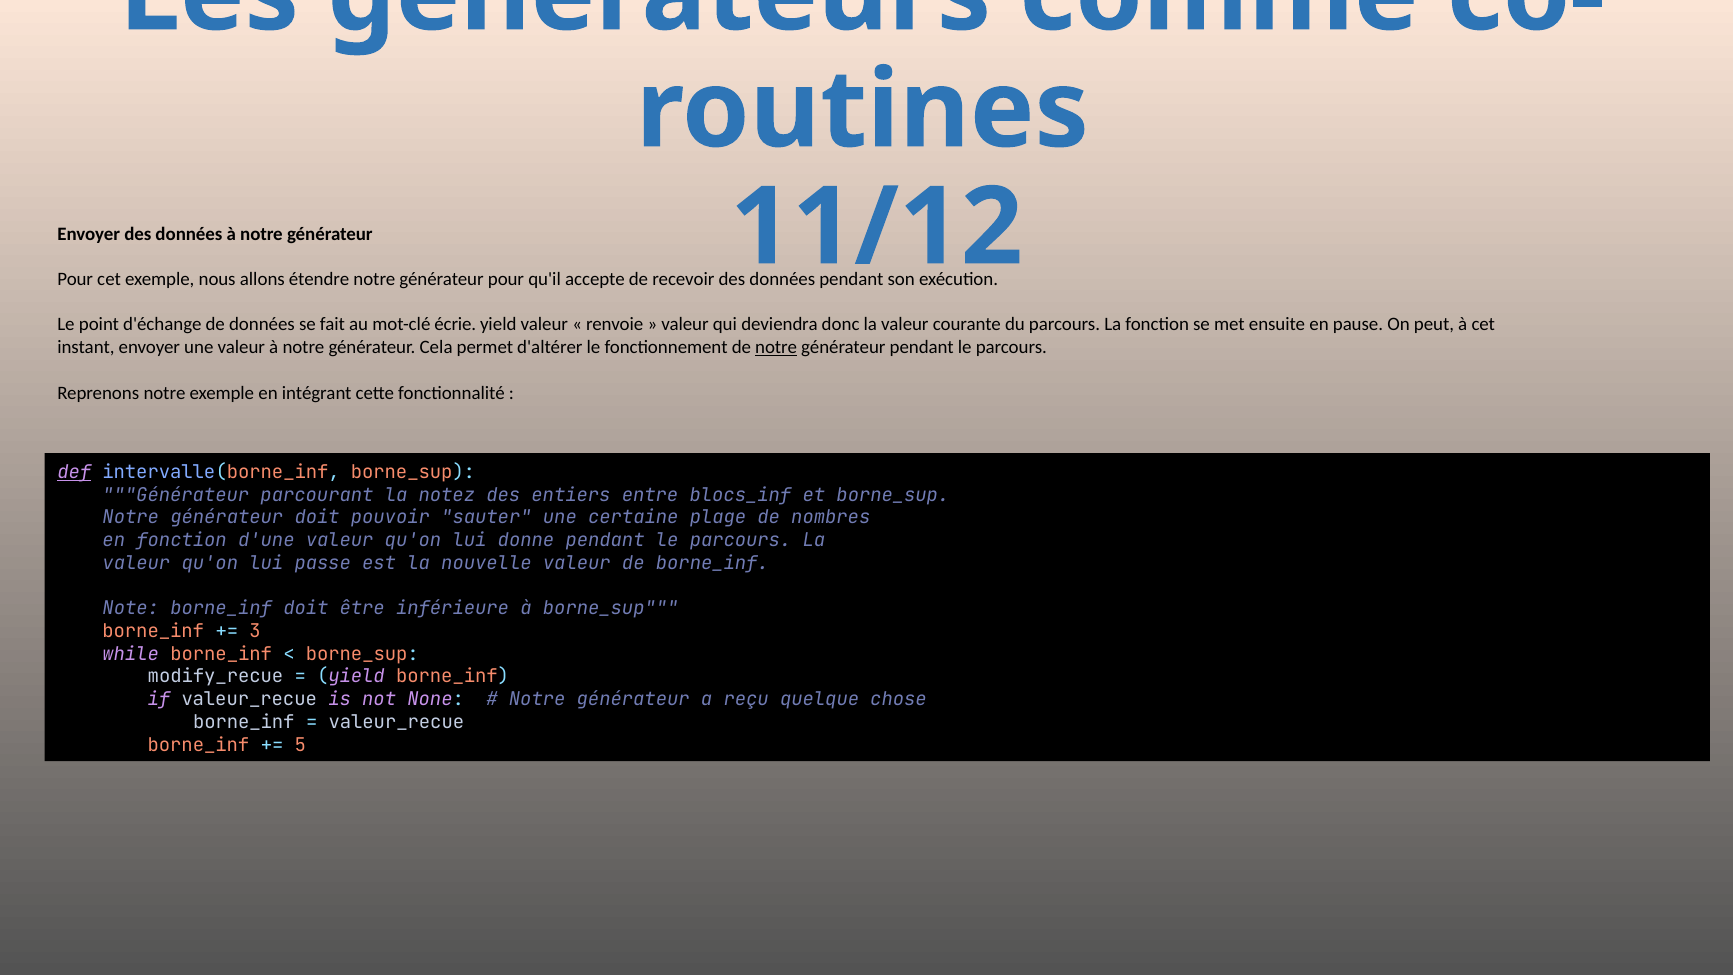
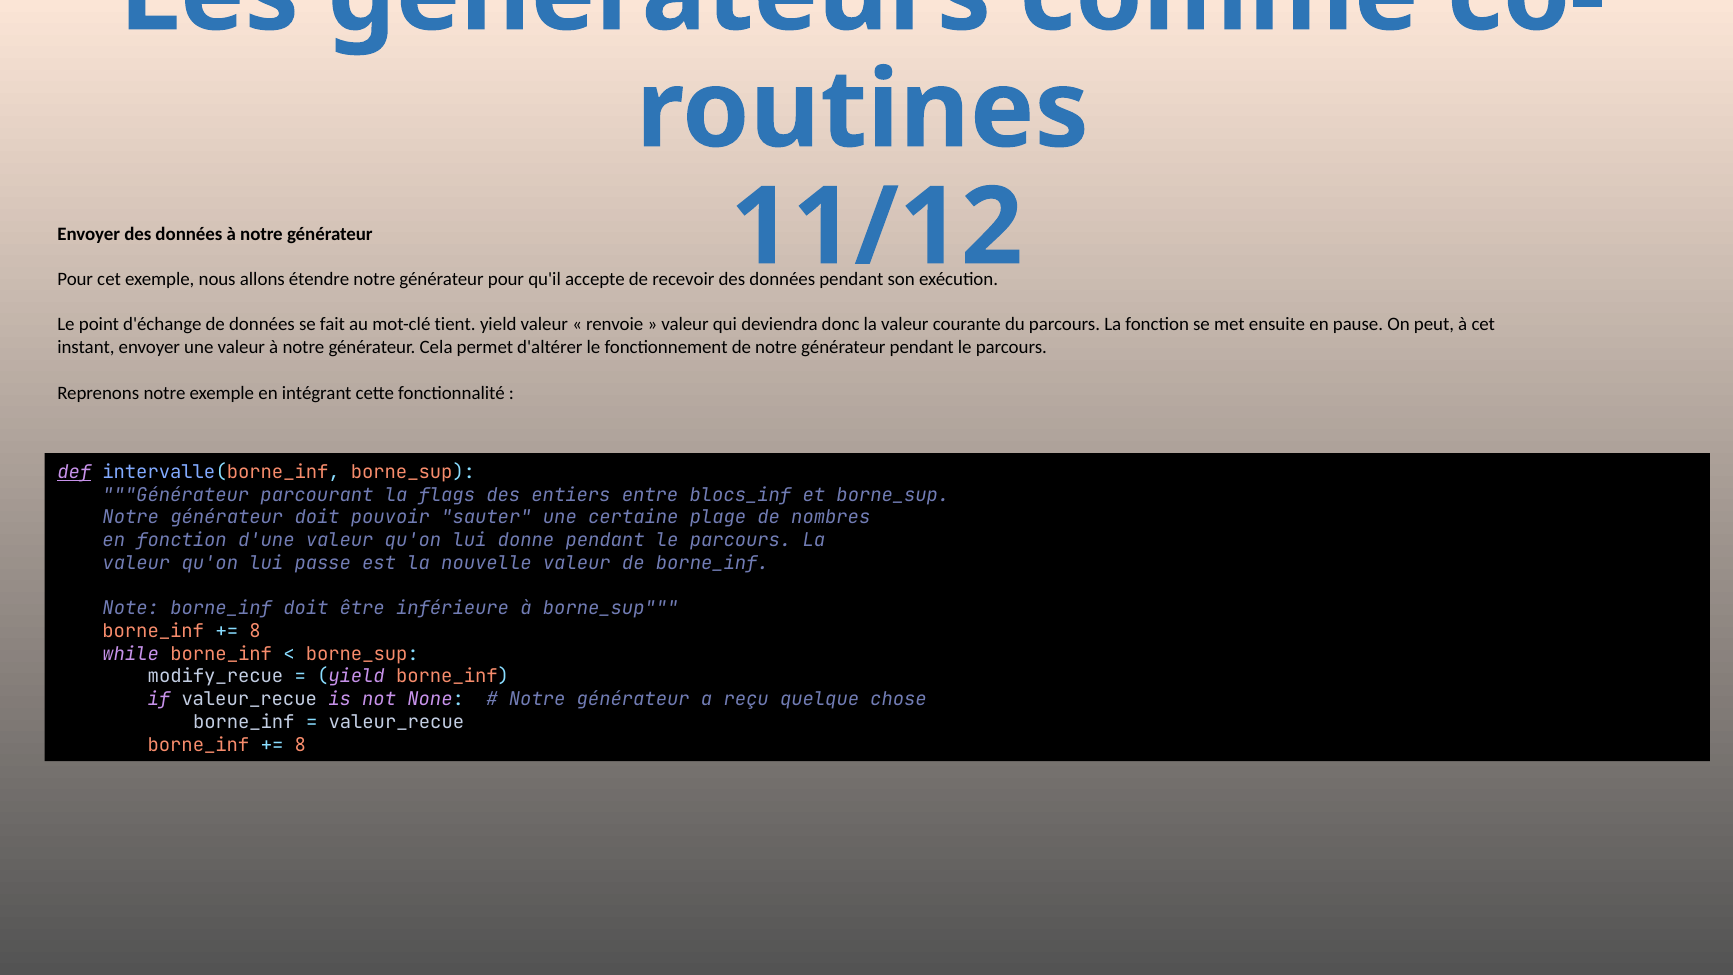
écrie: écrie -> tient
notre at (776, 347) underline: present -> none
notez: notez -> flags
3 at (255, 631): 3 -> 8
5 at (300, 745): 5 -> 8
